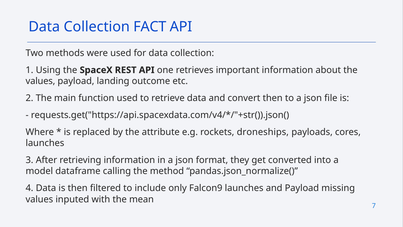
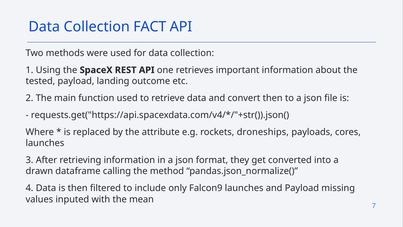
values at (40, 81): values -> tested
model: model -> drawn
